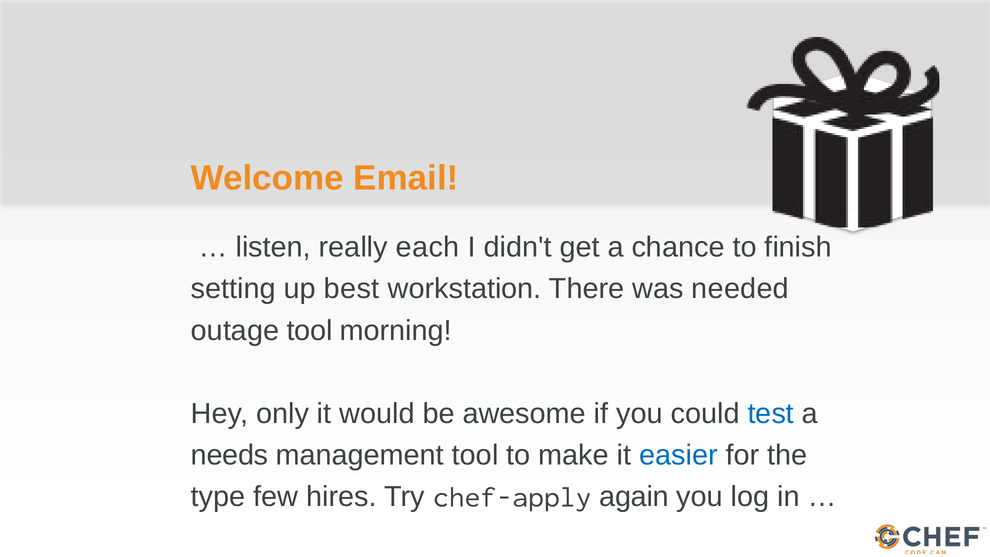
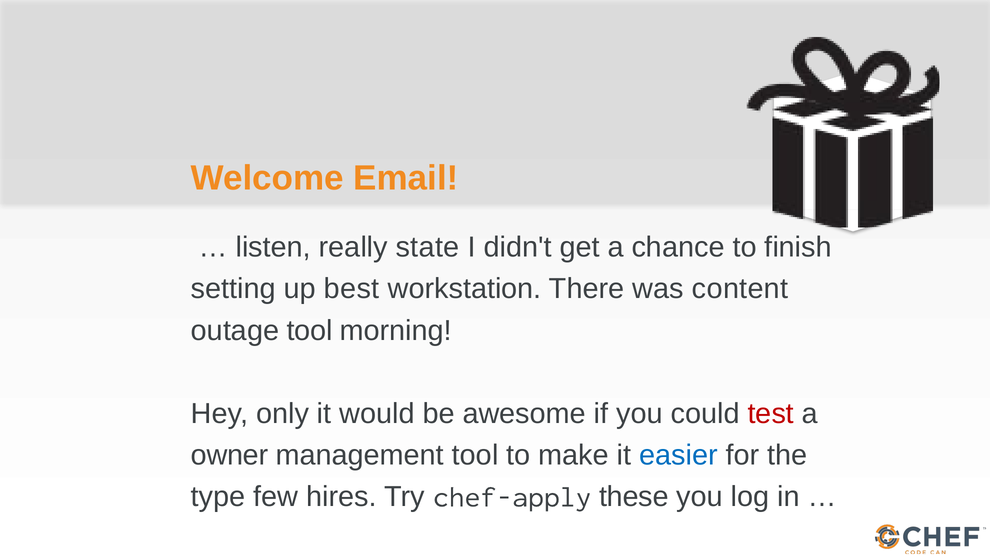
each: each -> state
needed: needed -> content
test colour: blue -> red
needs: needs -> owner
again: again -> these
